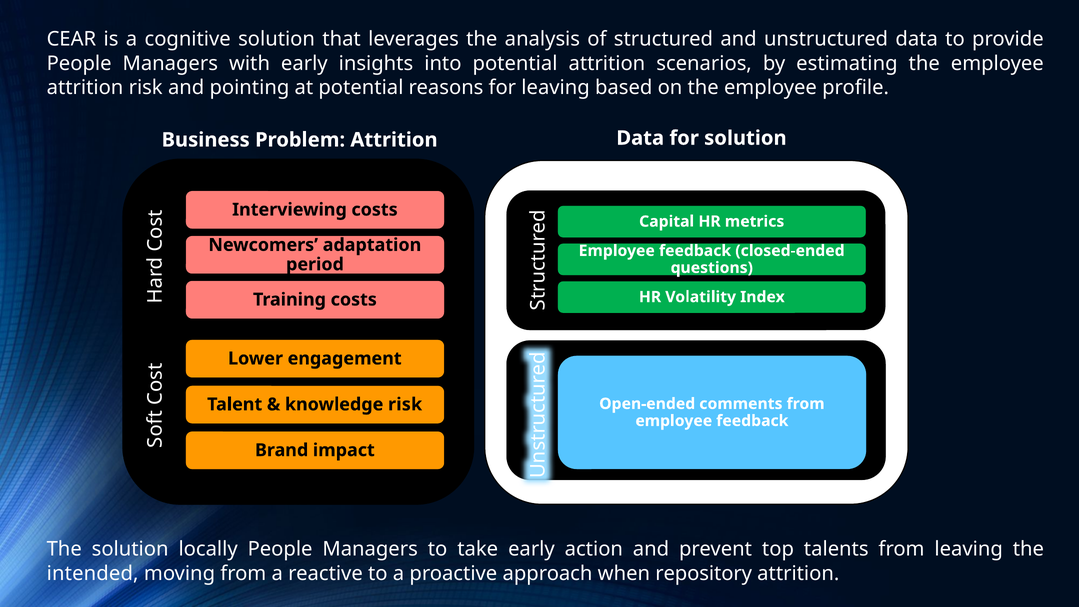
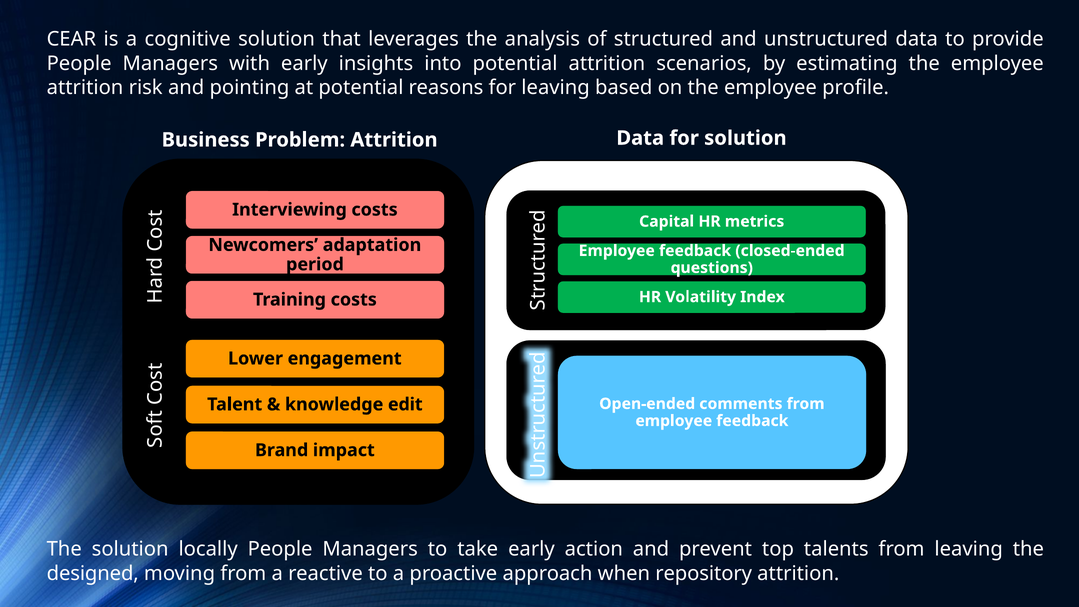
knowledge risk: risk -> edit
intended: intended -> designed
